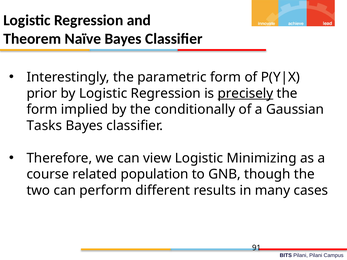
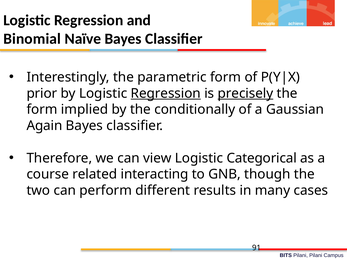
Theorem: Theorem -> Binomial
Regression at (166, 93) underline: none -> present
Tasks: Tasks -> Again
Minimizing: Minimizing -> Categorical
population: population -> interacting
